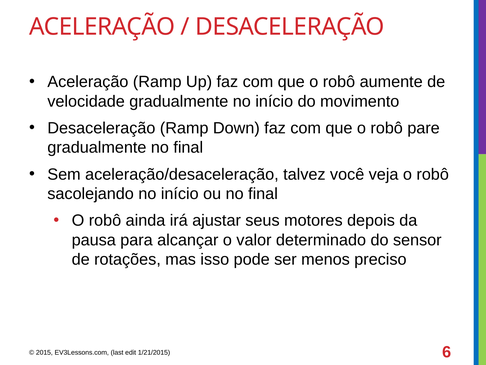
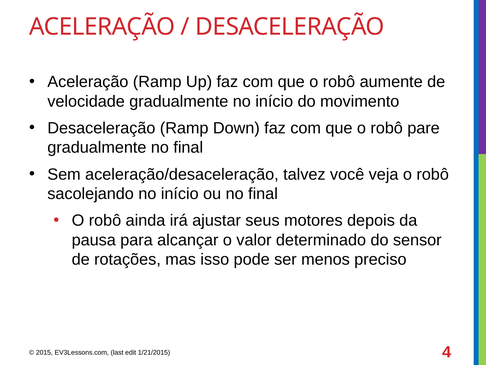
6: 6 -> 4
